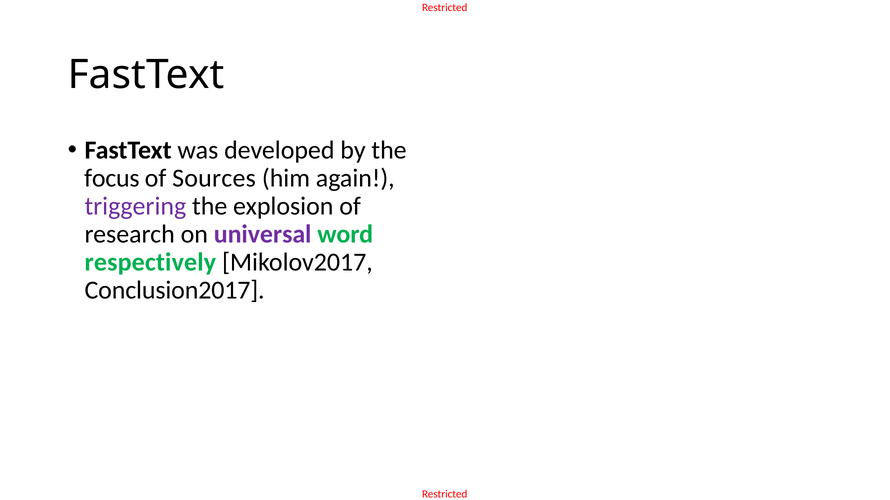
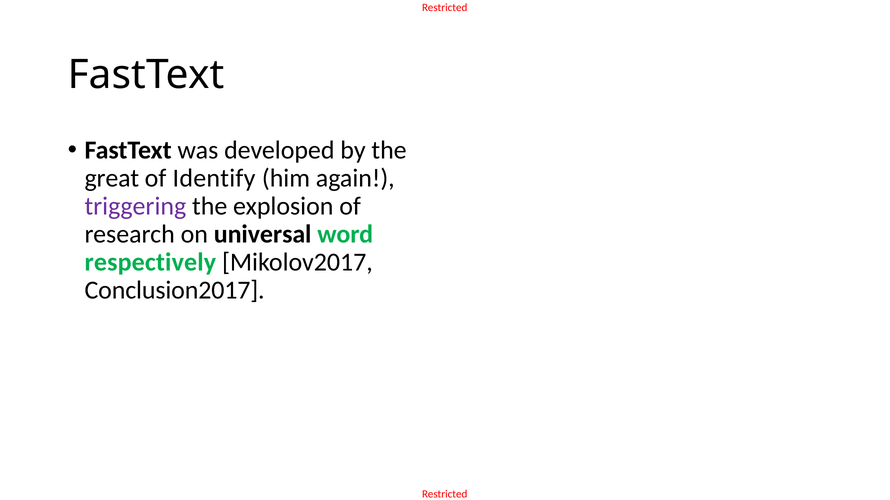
focus: focus -> great
Sources: Sources -> Identify
universal colour: purple -> black
